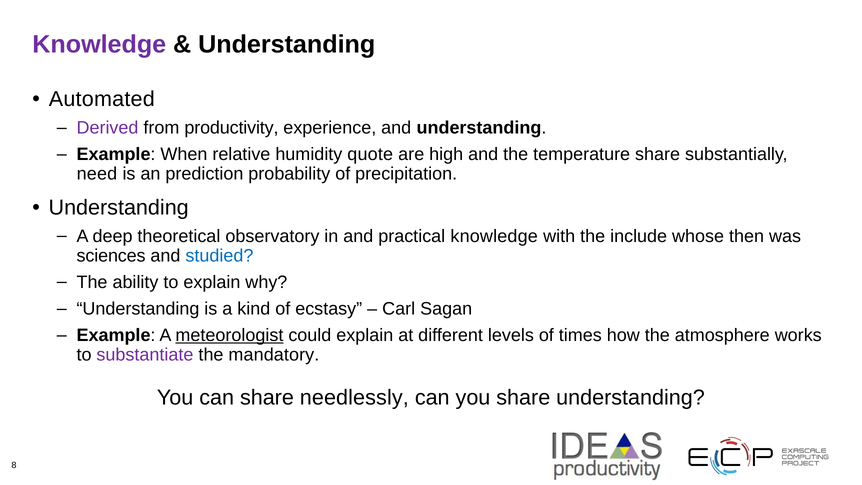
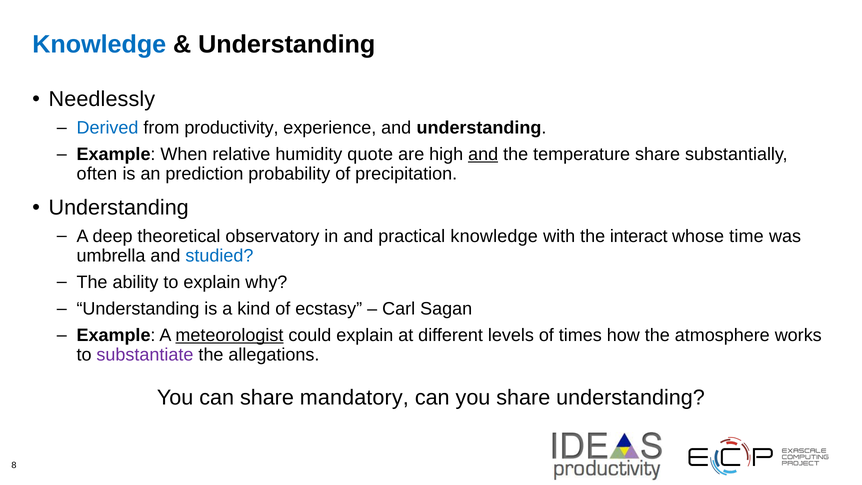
Knowledge at (99, 45) colour: purple -> blue
Automated: Automated -> Needlessly
Derived colour: purple -> blue
and at (483, 154) underline: none -> present
need: need -> often
include: include -> interact
then: then -> time
sciences: sciences -> umbrella
mandatory: mandatory -> allegations
needlessly: needlessly -> mandatory
